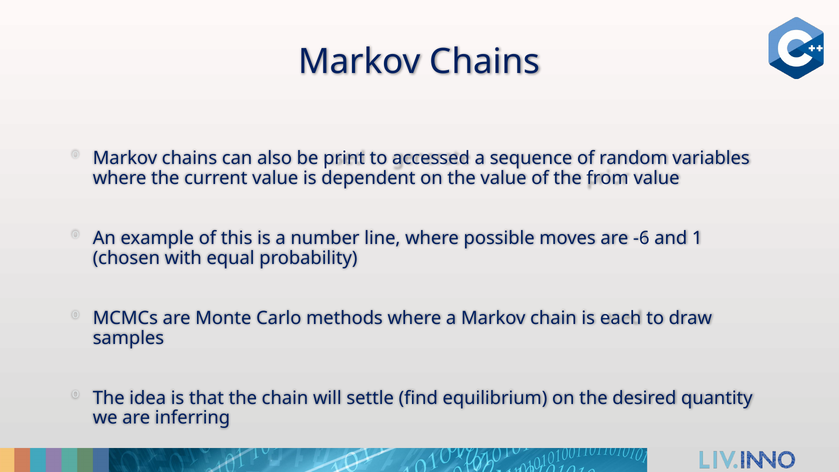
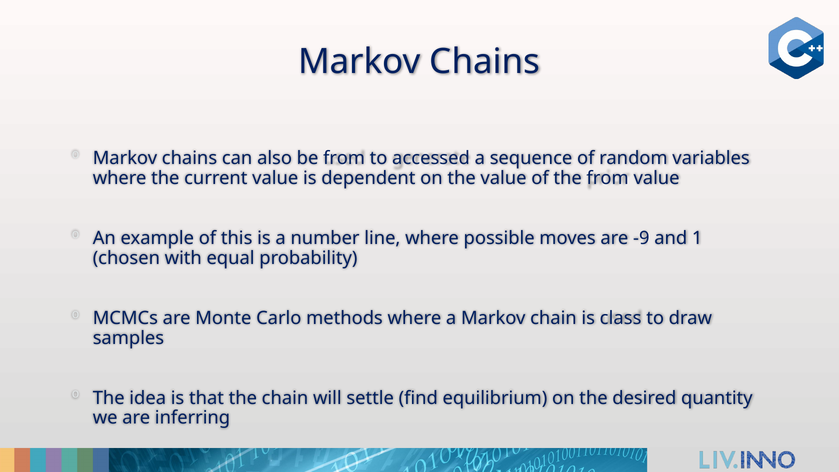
be print: print -> from
-6: -6 -> -9
each: each -> class
